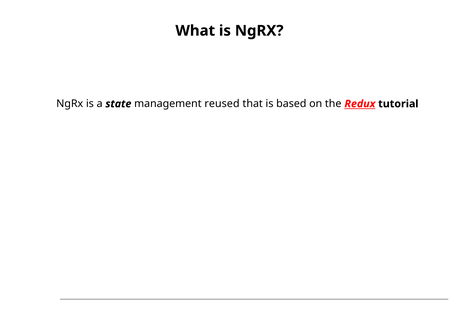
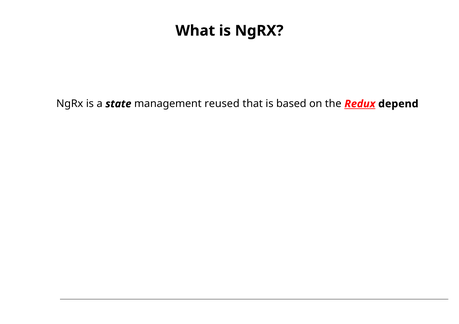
tutorial: tutorial -> depend
